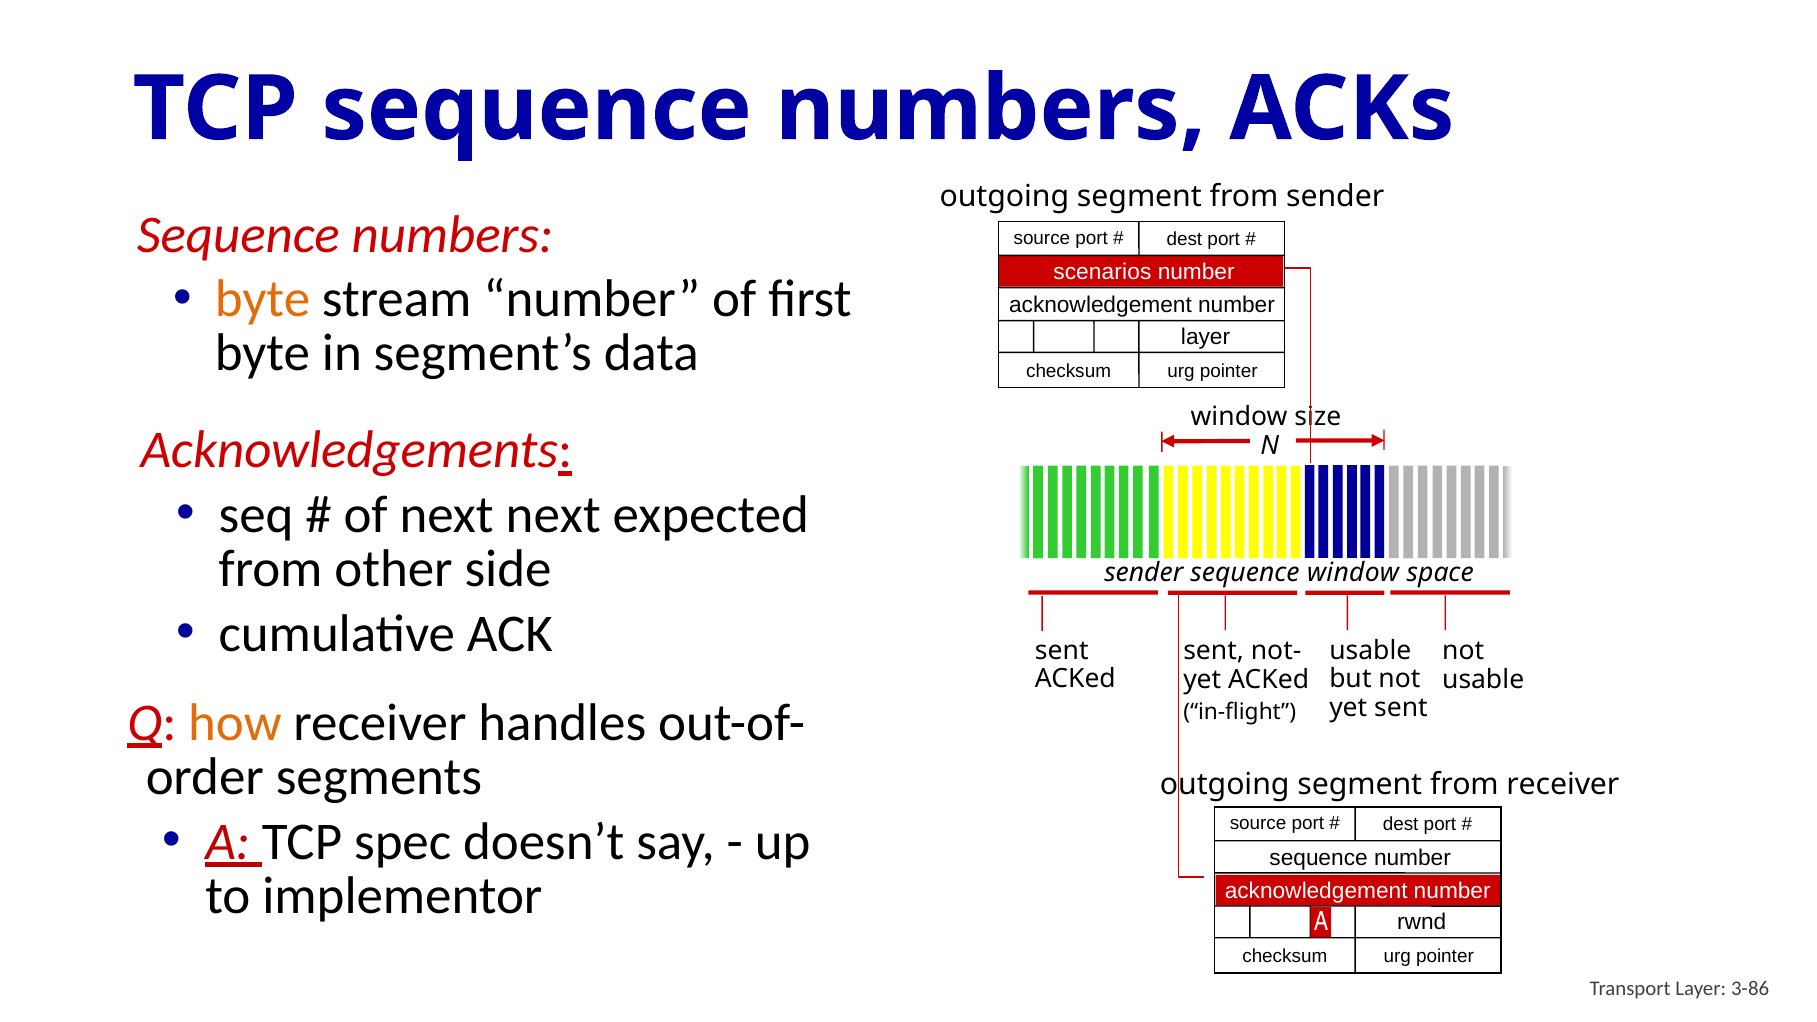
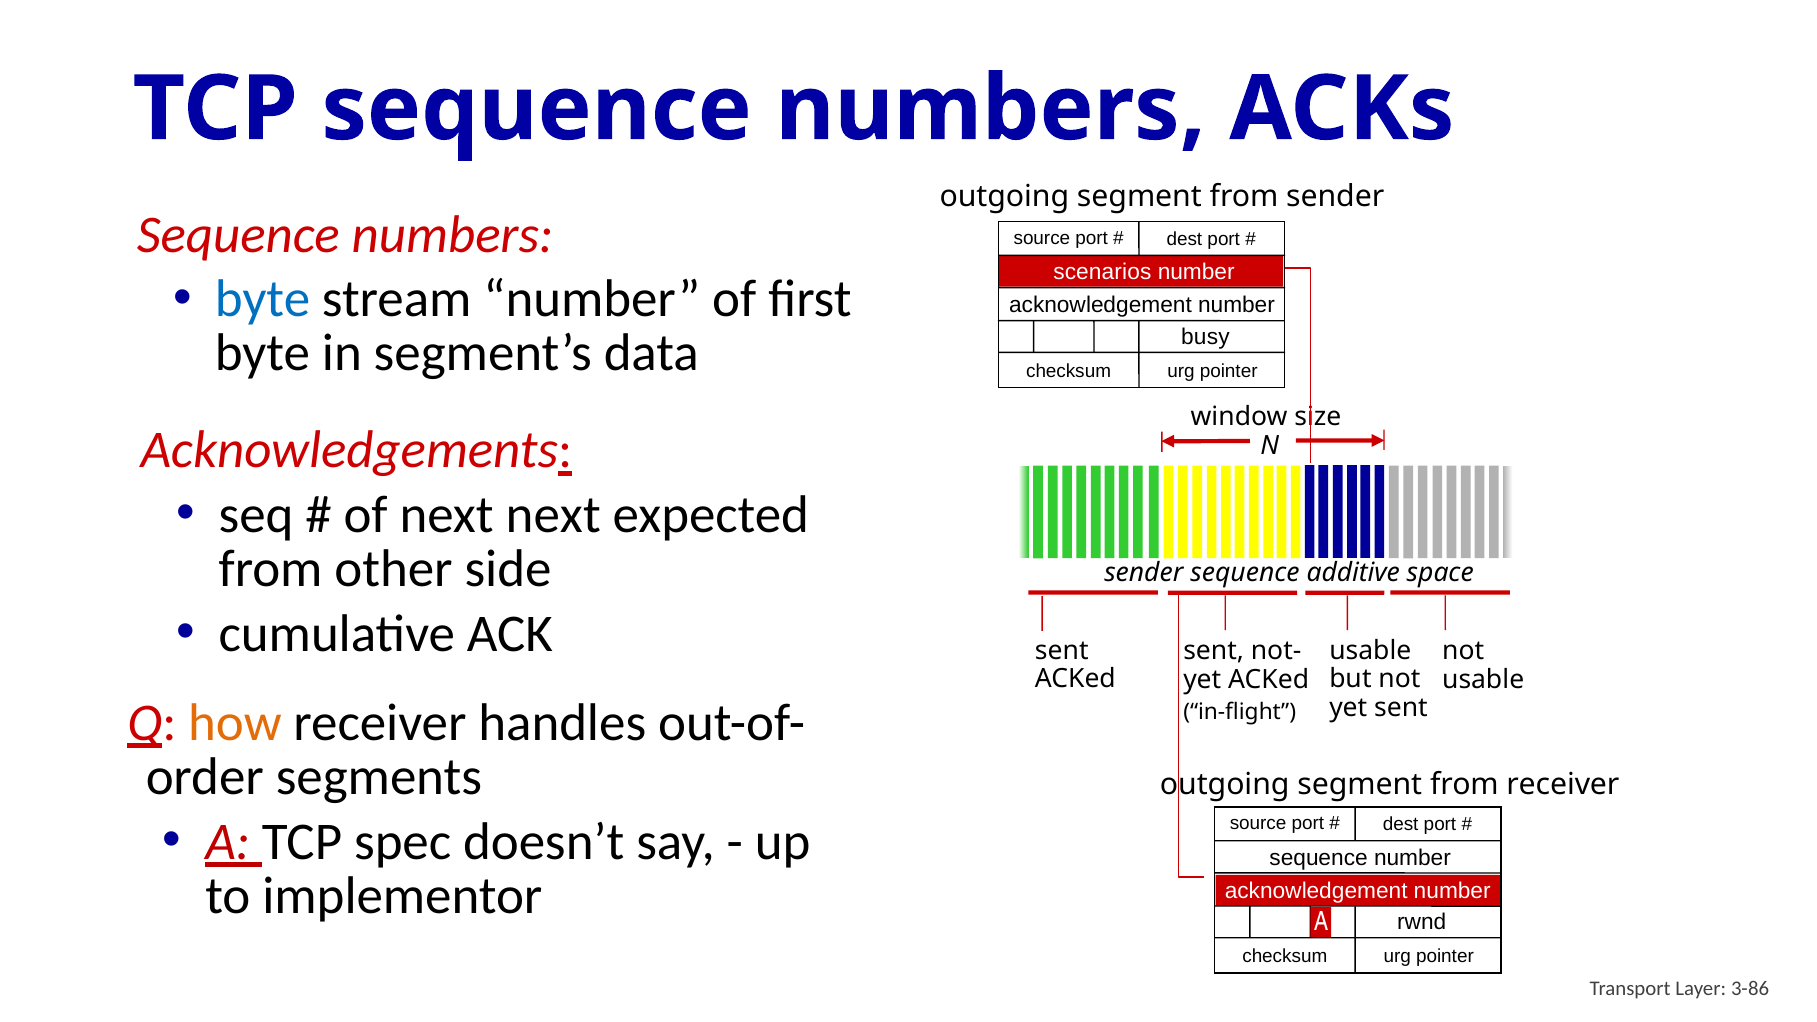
byte at (263, 299) colour: orange -> blue
layer at (1206, 337): layer -> busy
sequence window: window -> additive
